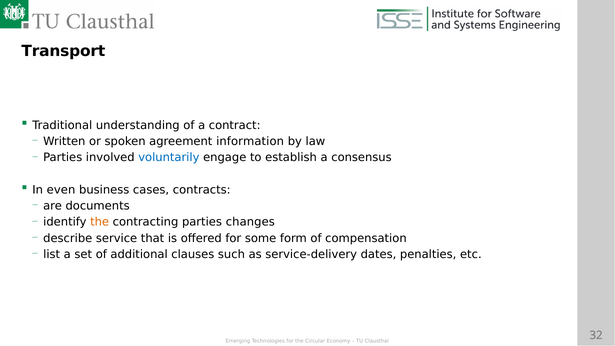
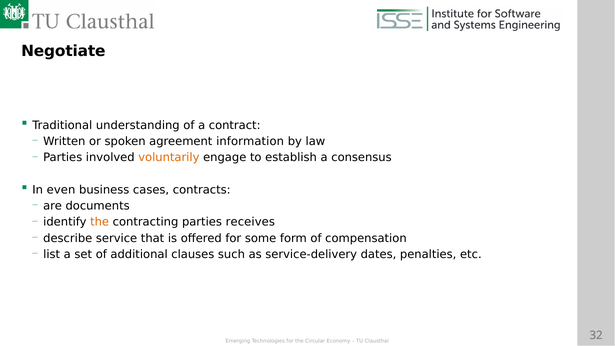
Transport: Transport -> Negotiate
voluntarily colour: blue -> orange
changes: changes -> receives
